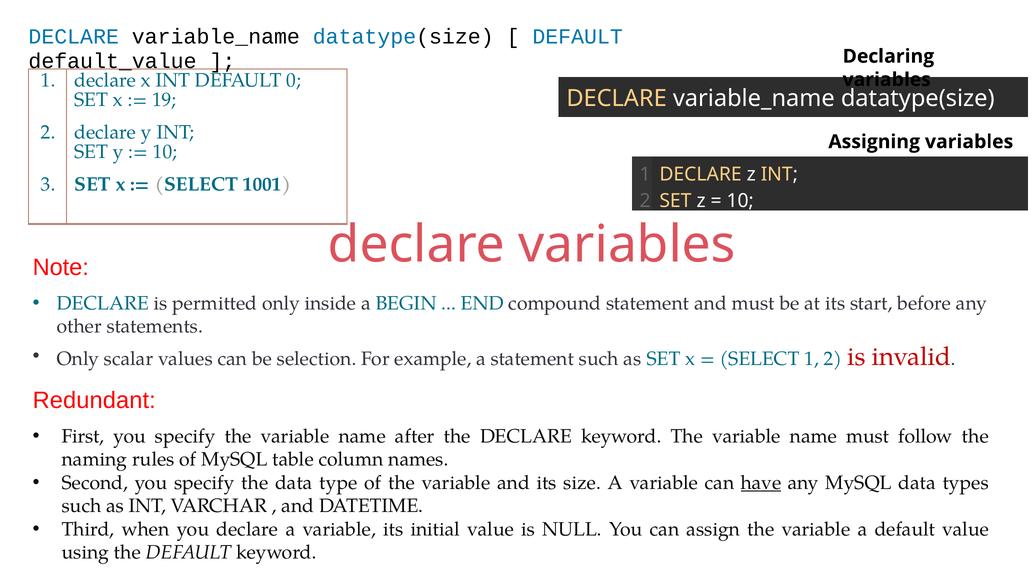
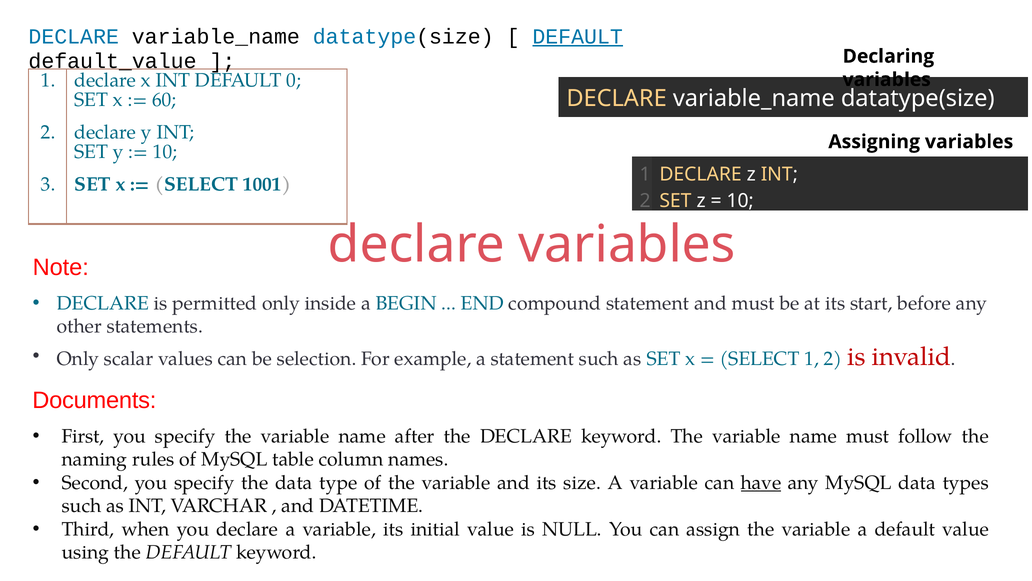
DEFAULT at (578, 37) underline: none -> present
19: 19 -> 60
Redundant: Redundant -> Documents
